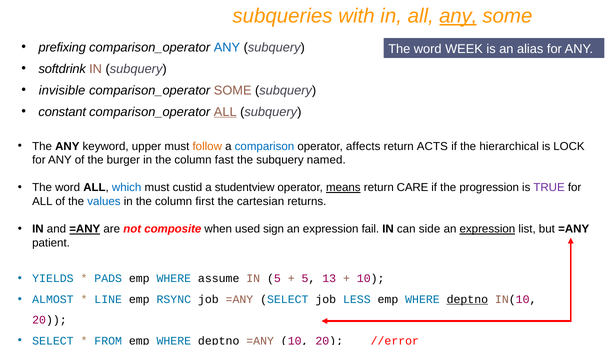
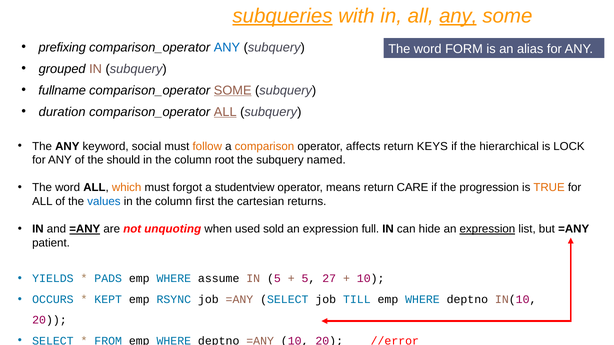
subqueries underline: none -> present
WEEK: WEEK -> FORM
softdrink: softdrink -> grouped
invisible: invisible -> fullname
SOME at (233, 90) underline: none -> present
constant: constant -> duration
upper: upper -> social
comparison colour: blue -> orange
ACTS: ACTS -> KEYS
burger: burger -> should
fast: fast -> root
which colour: blue -> orange
custid: custid -> forgot
means underline: present -> none
TRUE colour: purple -> orange
composite: composite -> unquoting
sign: sign -> sold
fail: fail -> full
side: side -> hide
13: 13 -> 27
ALMOST: ALMOST -> OCCURS
LINE: LINE -> KEPT
LESS: LESS -> TILL
deptno at (467, 300) underline: present -> none
